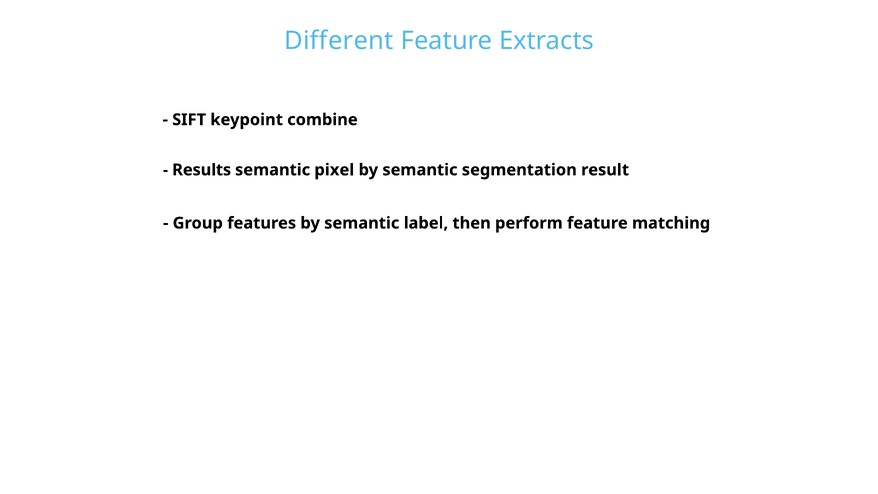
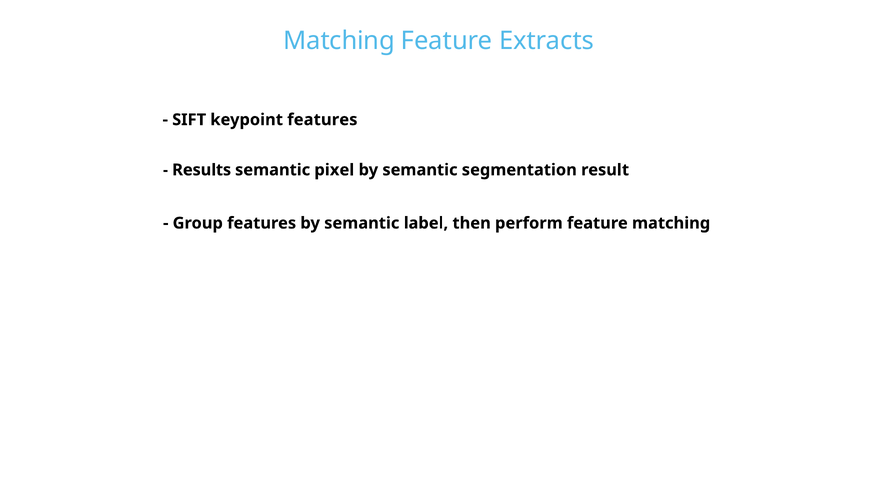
Different at (339, 41): Different -> Matching
keypoint combine: combine -> features
